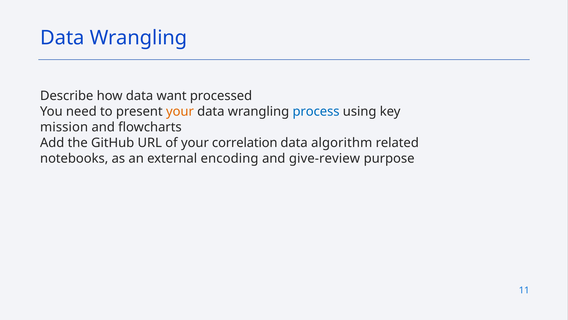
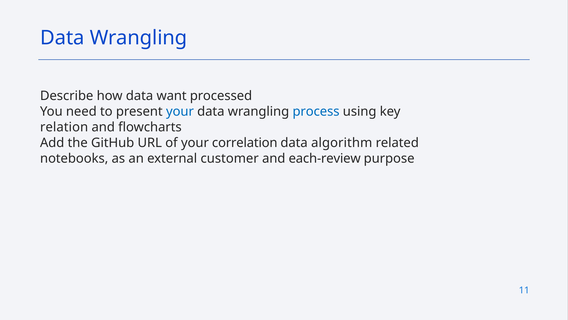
your at (180, 111) colour: orange -> blue
mission: mission -> relation
encoding: encoding -> customer
give-review: give-review -> each-review
